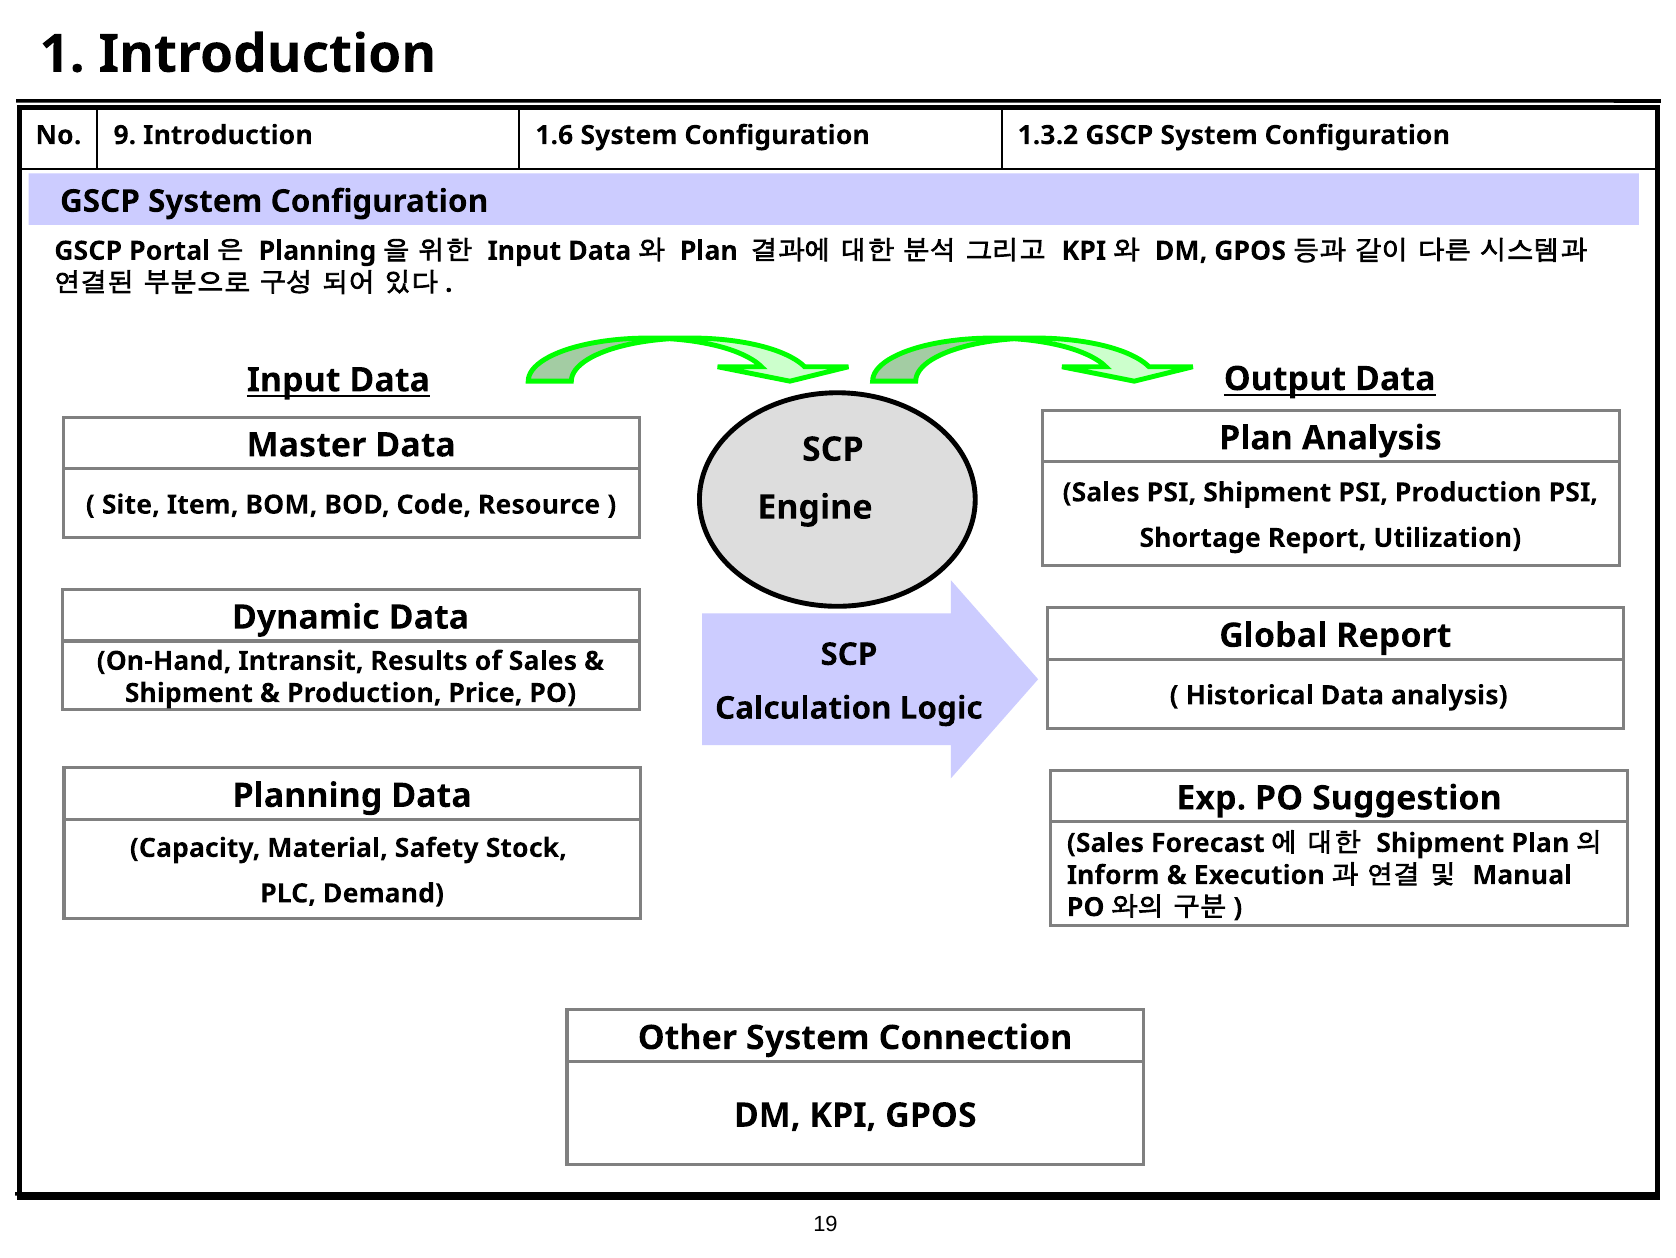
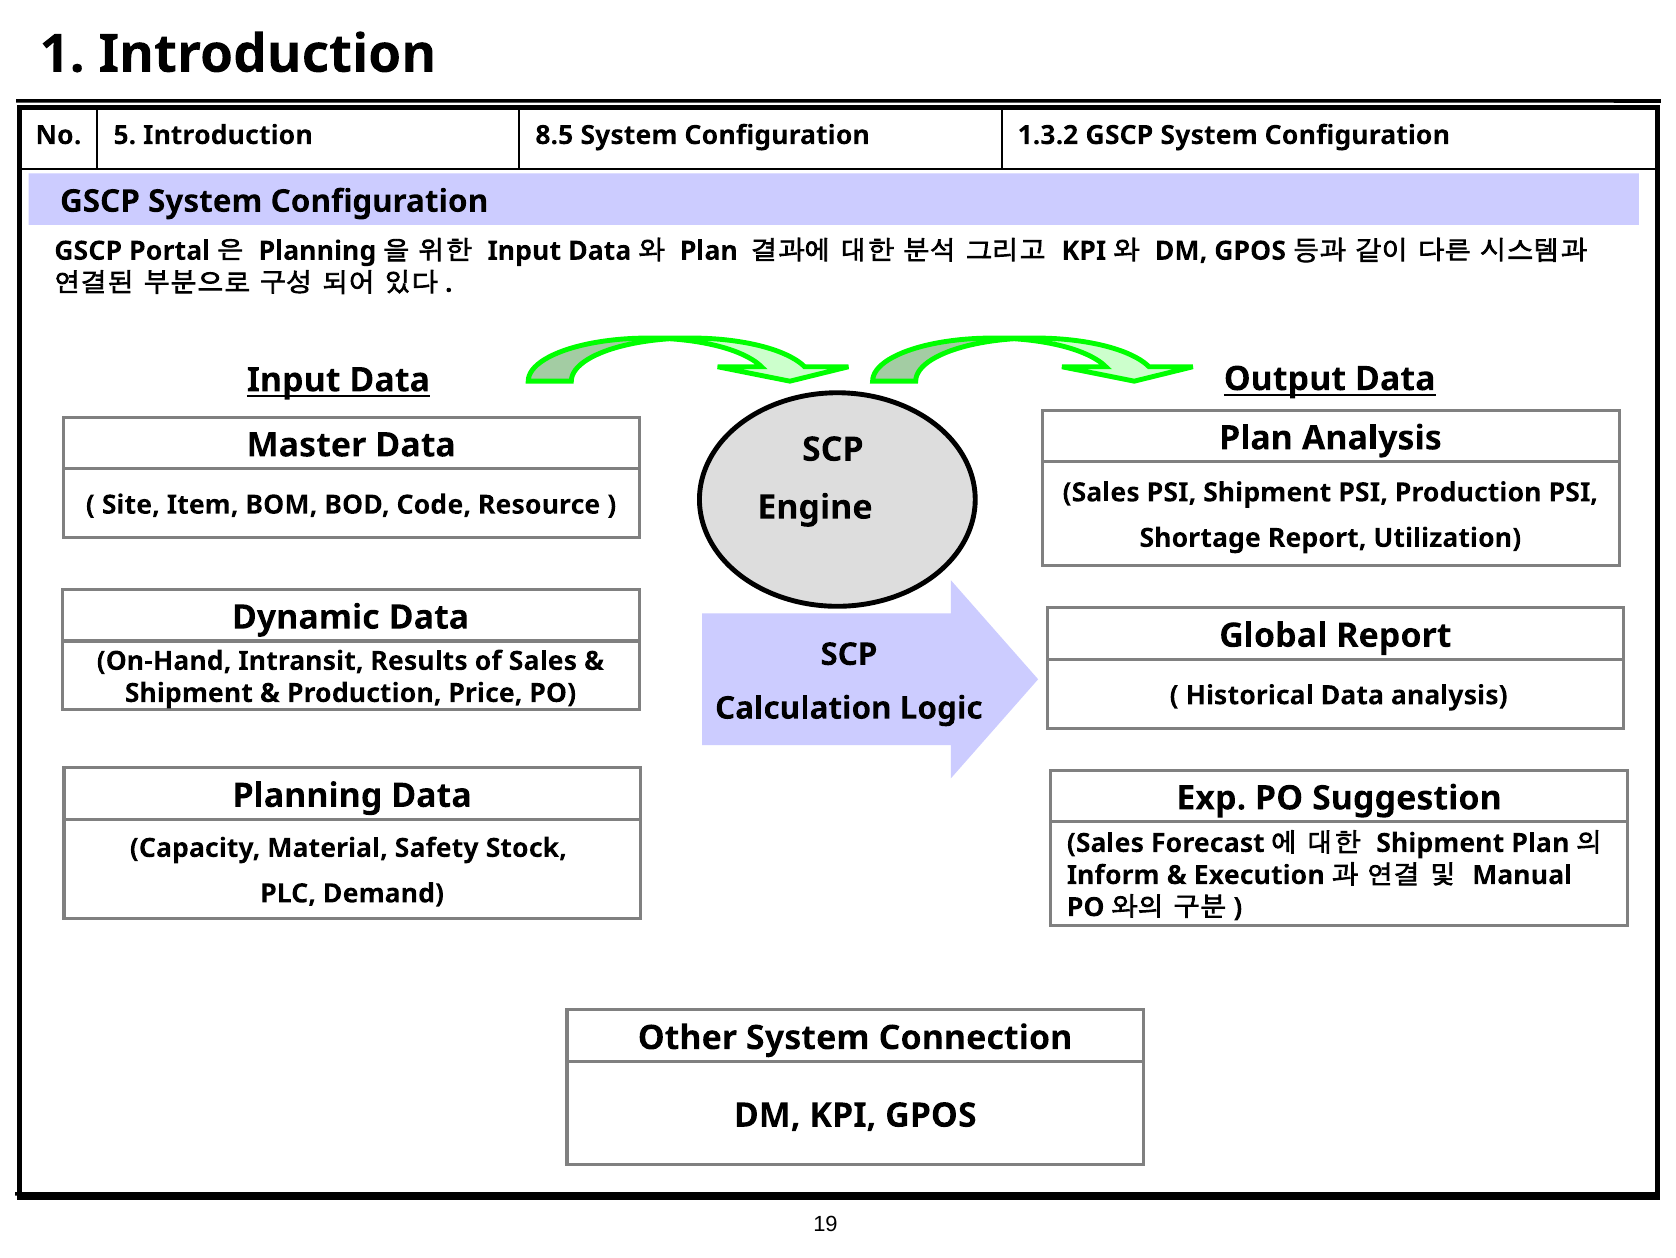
9: 9 -> 5
1.6: 1.6 -> 8.5
